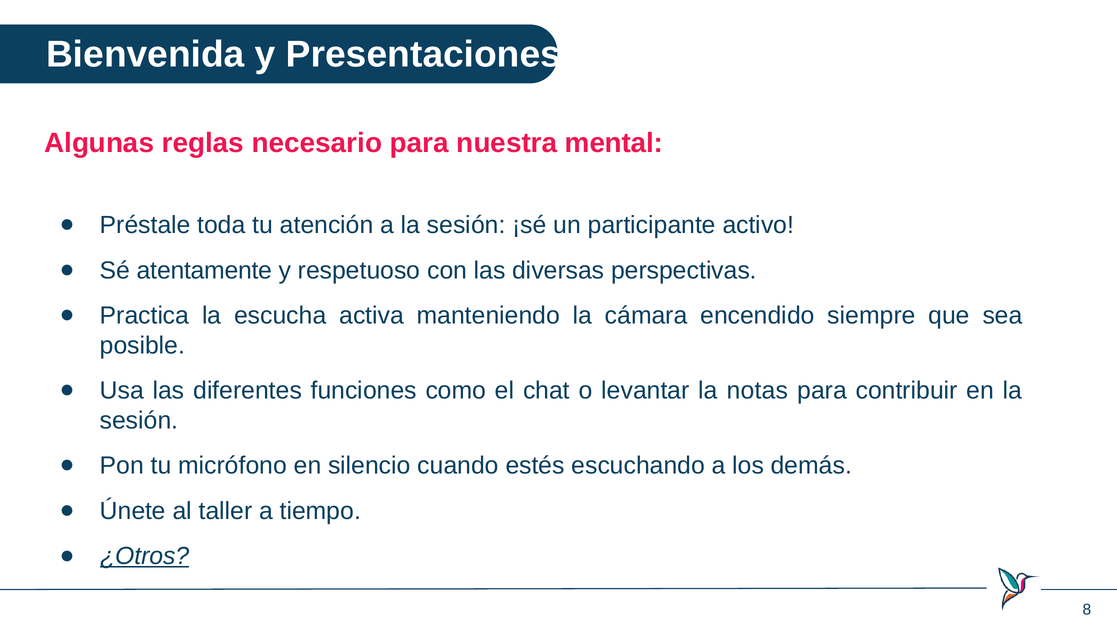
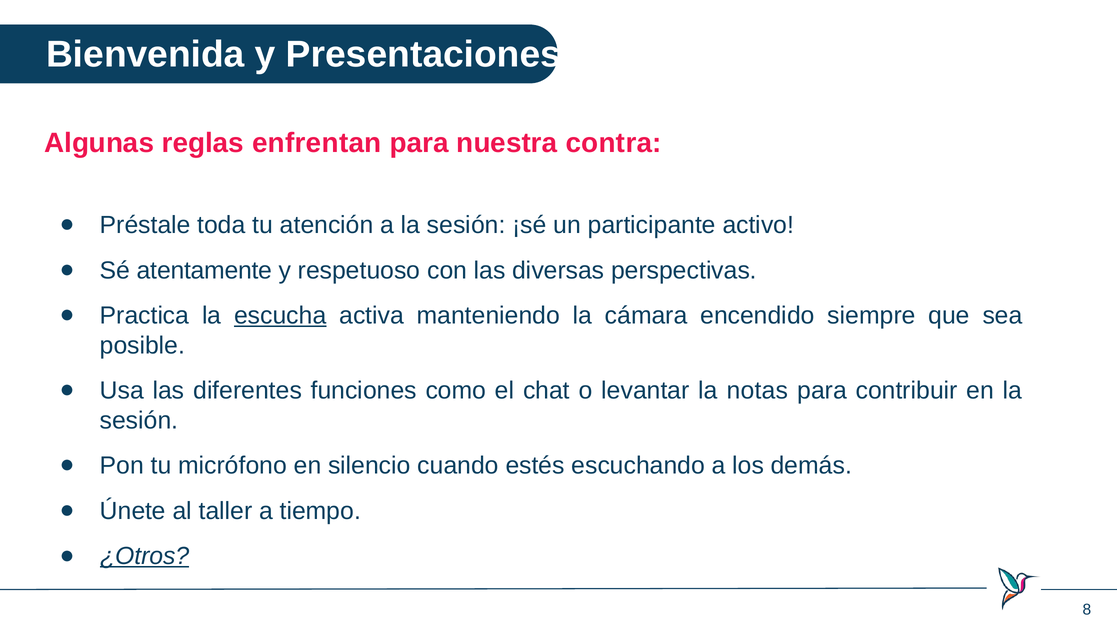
necesario: necesario -> enfrentan
mental: mental -> contra
escucha underline: none -> present
